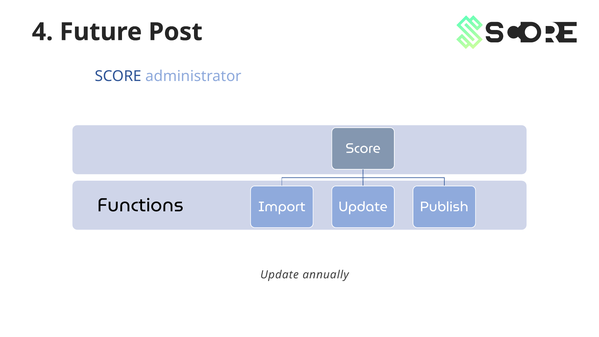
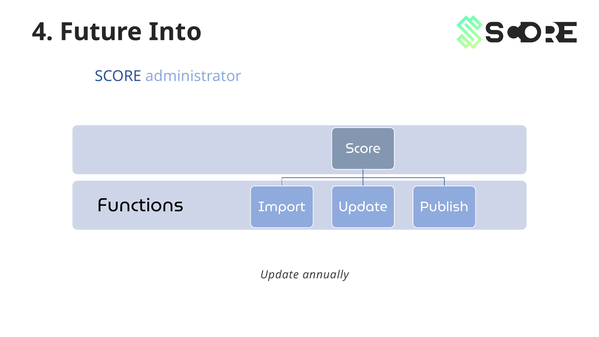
Post: Post -> Into
